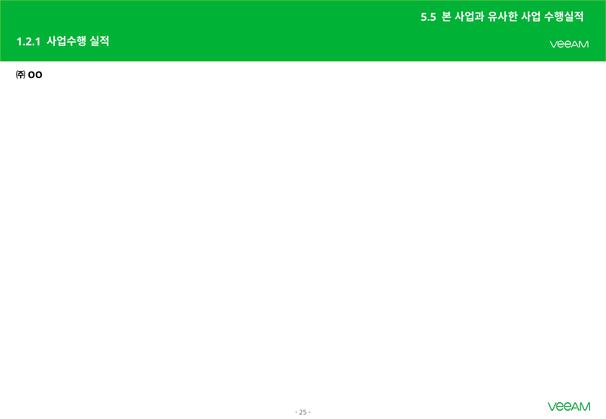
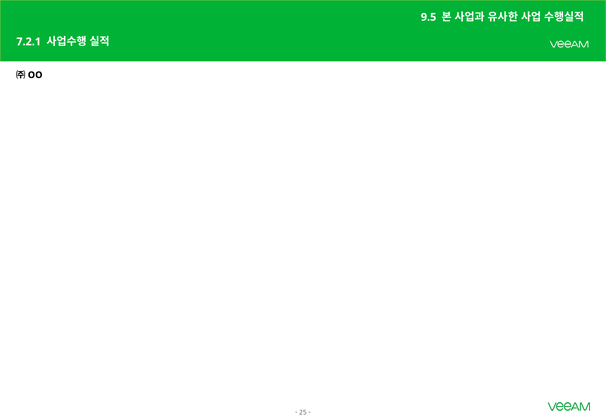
5.5: 5.5 -> 9.5
1.2.1: 1.2.1 -> 7.2.1
